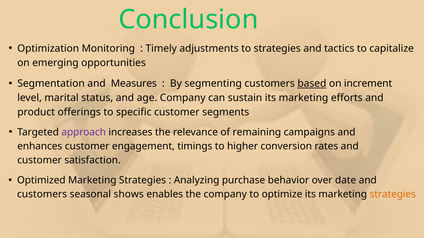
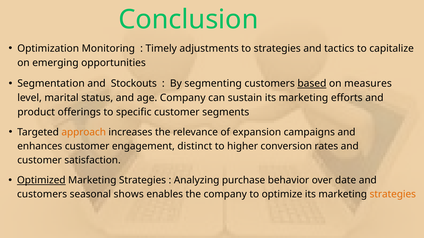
Measures: Measures -> Stockouts
increment: increment -> measures
approach colour: purple -> orange
remaining: remaining -> expansion
timings: timings -> distinct
Optimized underline: none -> present
